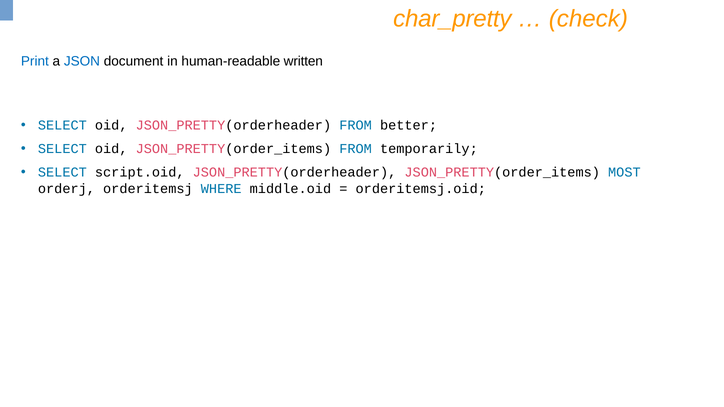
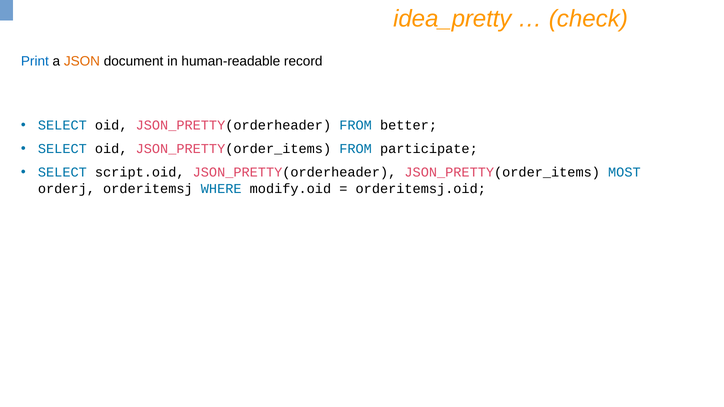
char_pretty: char_pretty -> idea_pretty
JSON colour: blue -> orange
written: written -> record
temporarily: temporarily -> participate
middle.oid: middle.oid -> modify.oid
